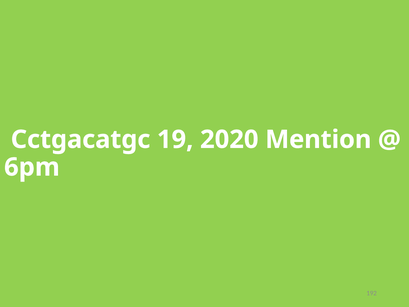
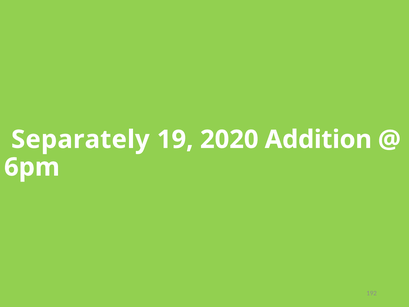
Cctgacatgc: Cctgacatgc -> Separately
Mention: Mention -> Addition
